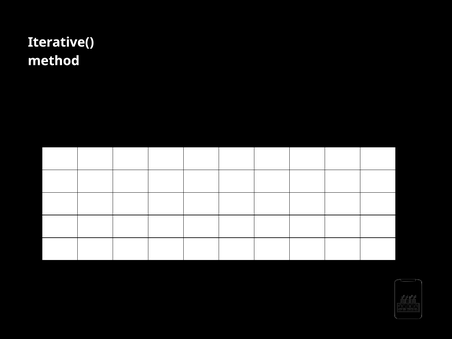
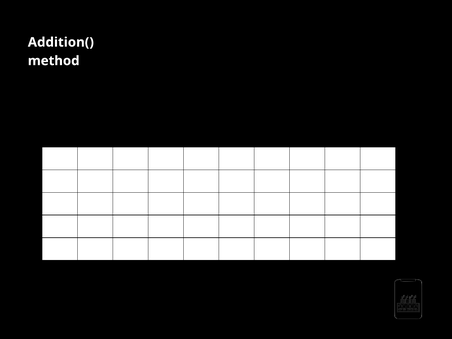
Iterative(: Iterative( -> Addition(
